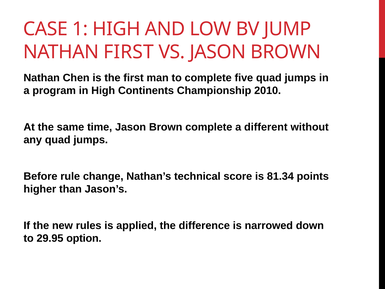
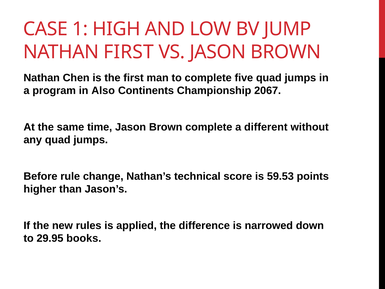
in High: High -> Also
2010: 2010 -> 2067
81.34: 81.34 -> 59.53
option: option -> books
